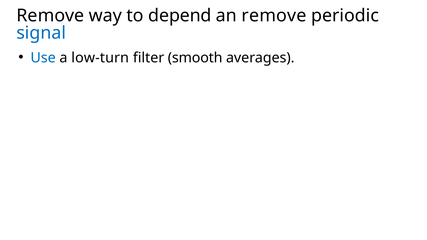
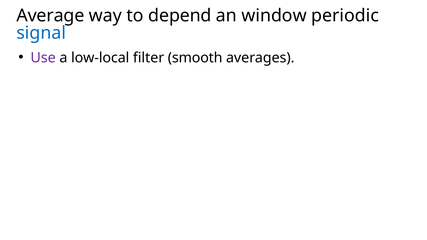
Remove at (50, 16): Remove -> Average
an remove: remove -> window
Use colour: blue -> purple
low-turn: low-turn -> low-local
